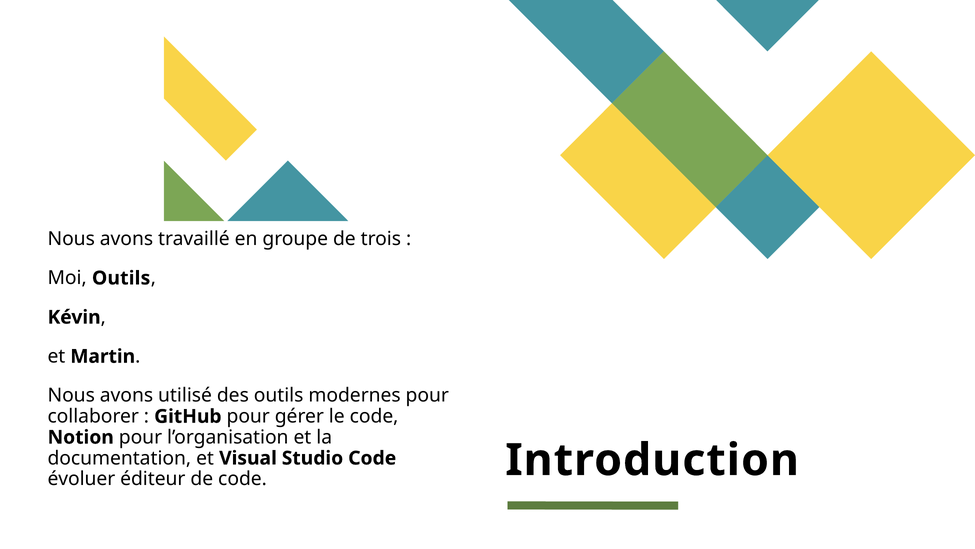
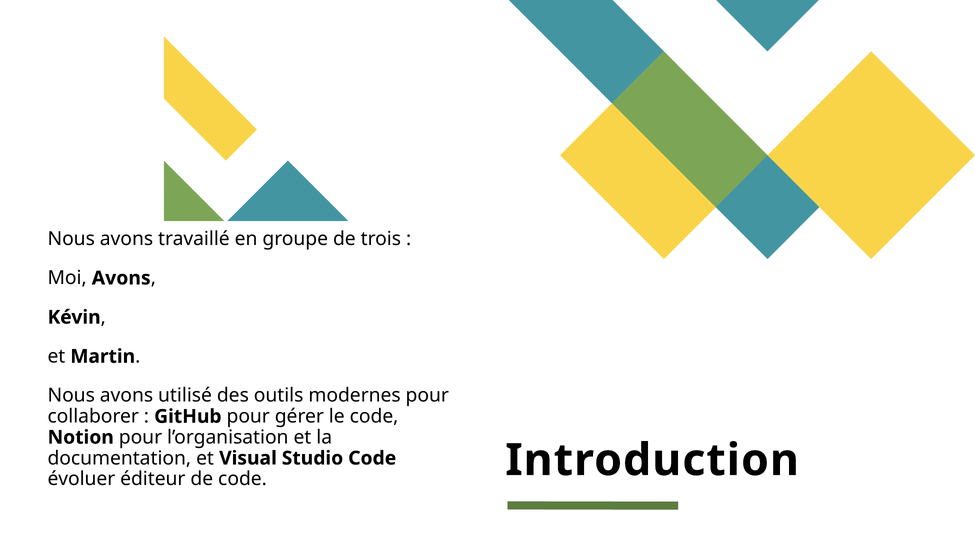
Moi Outils: Outils -> Avons
